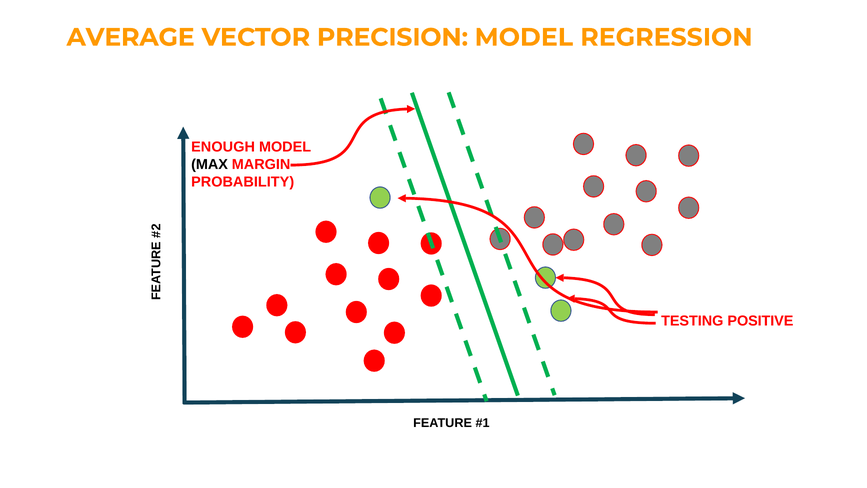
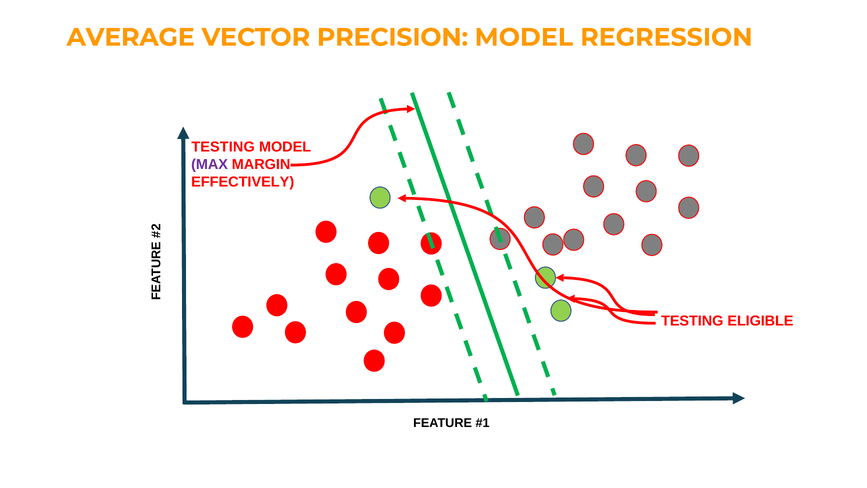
ENOUGH at (223, 147): ENOUGH -> TESTING
MAX colour: black -> purple
PROBABILITY: PROBABILITY -> EFFECTIVELY
POSITIVE: POSITIVE -> ELIGIBLE
